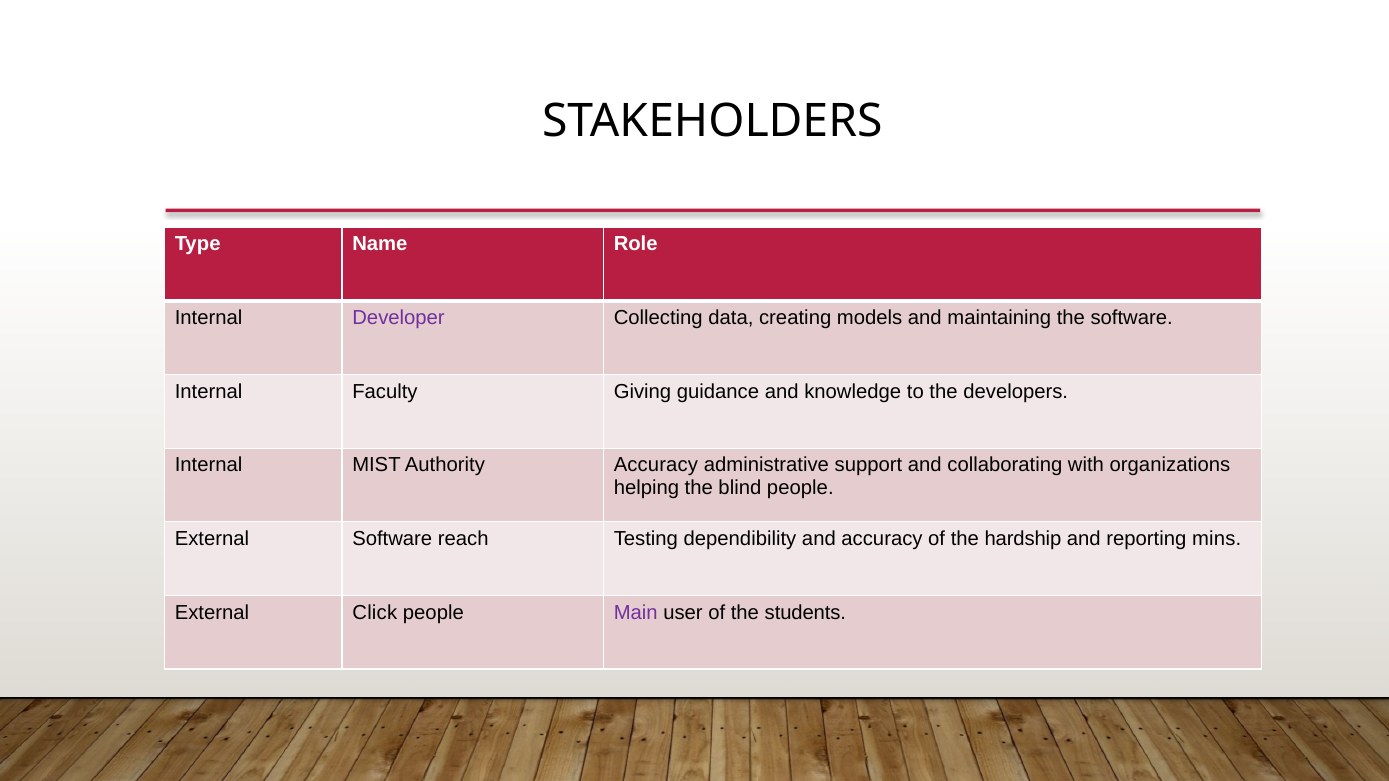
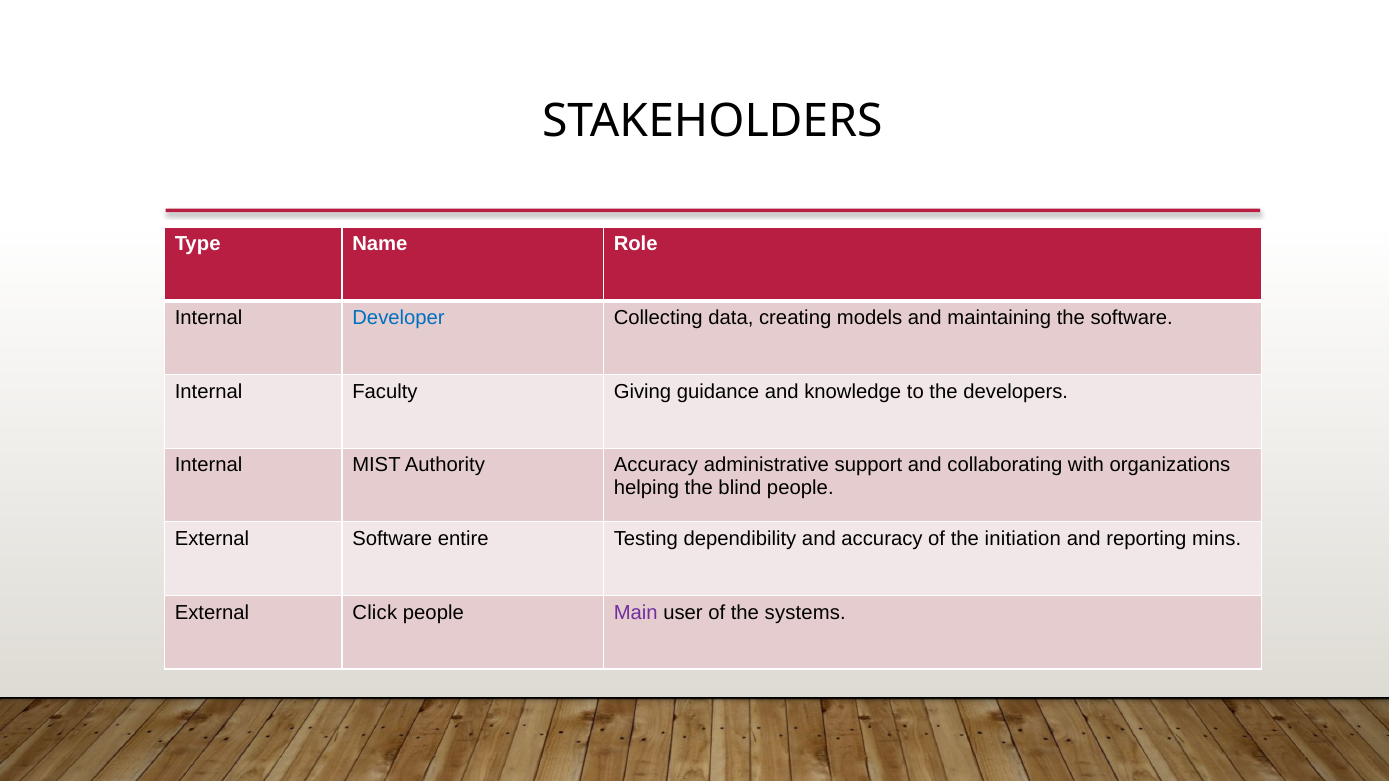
Developer colour: purple -> blue
reach: reach -> entire
hardship: hardship -> initiation
students: students -> systems
